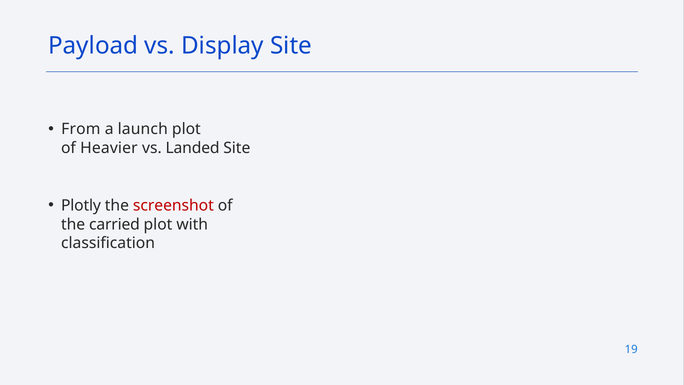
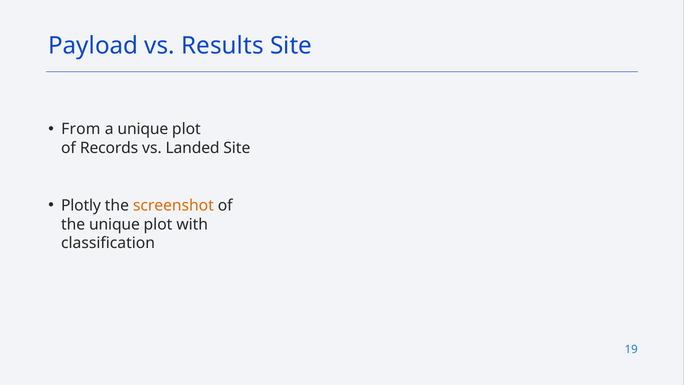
Display: Display -> Results
a launch: launch -> unique
Heavier: Heavier -> Records
screenshot colour: red -> orange
the carried: carried -> unique
